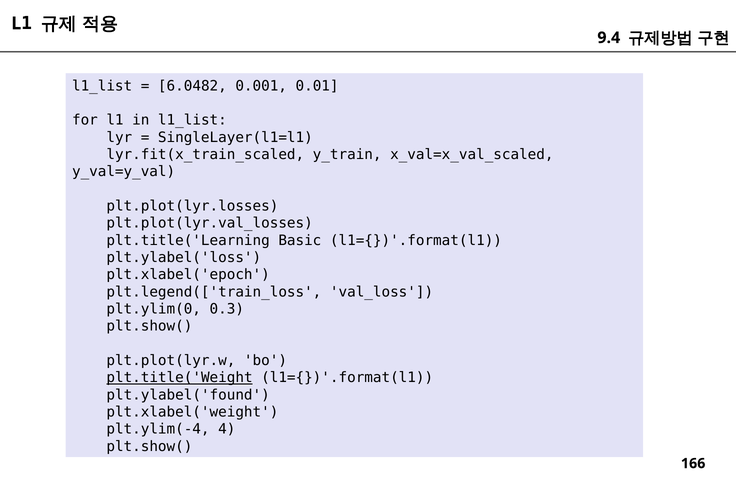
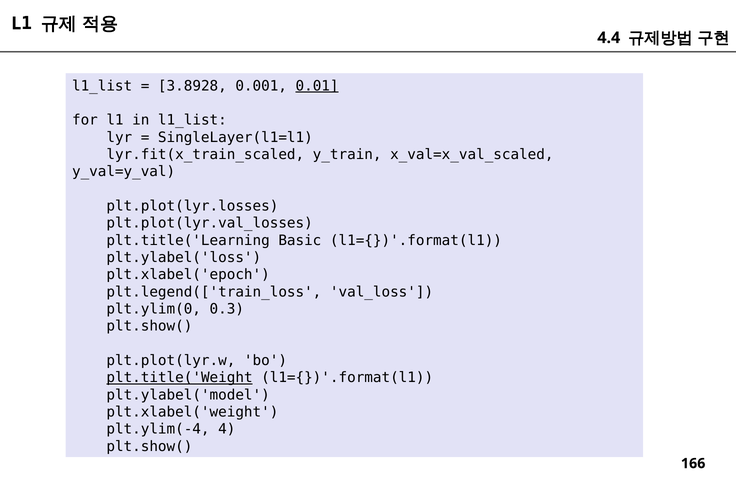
9.4: 9.4 -> 4.4
6.0482: 6.0482 -> 3.8928
0.01 underline: none -> present
plt.ylabel('found: plt.ylabel('found -> plt.ylabel('model
